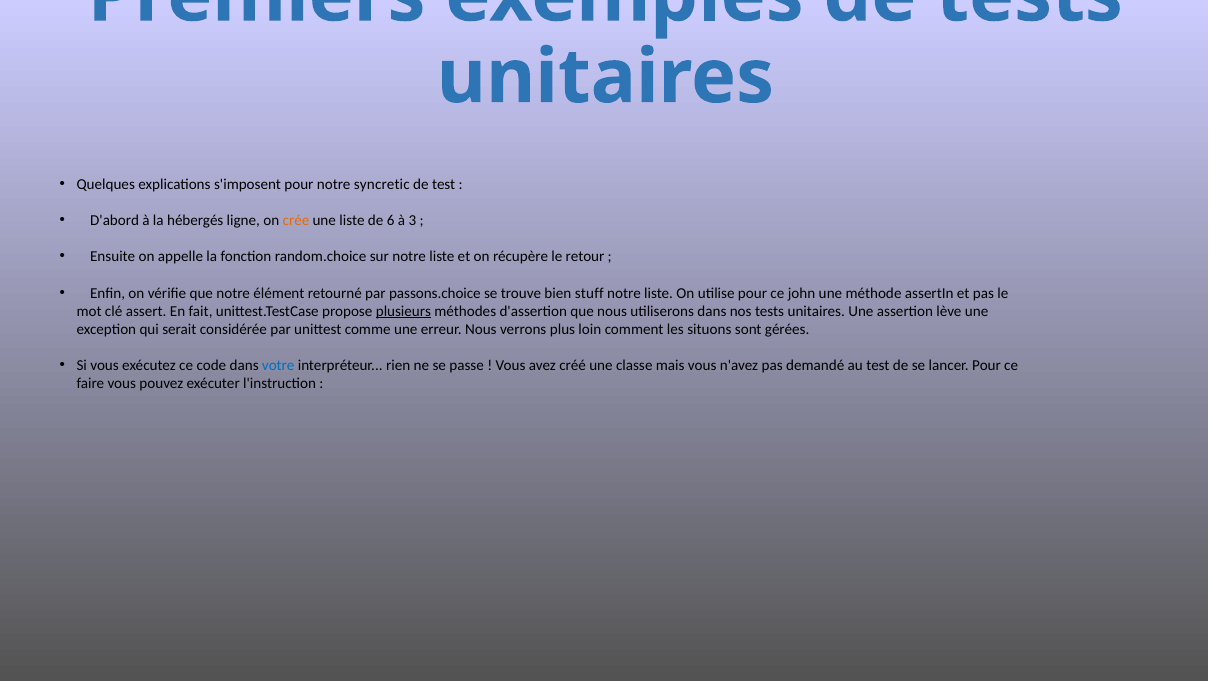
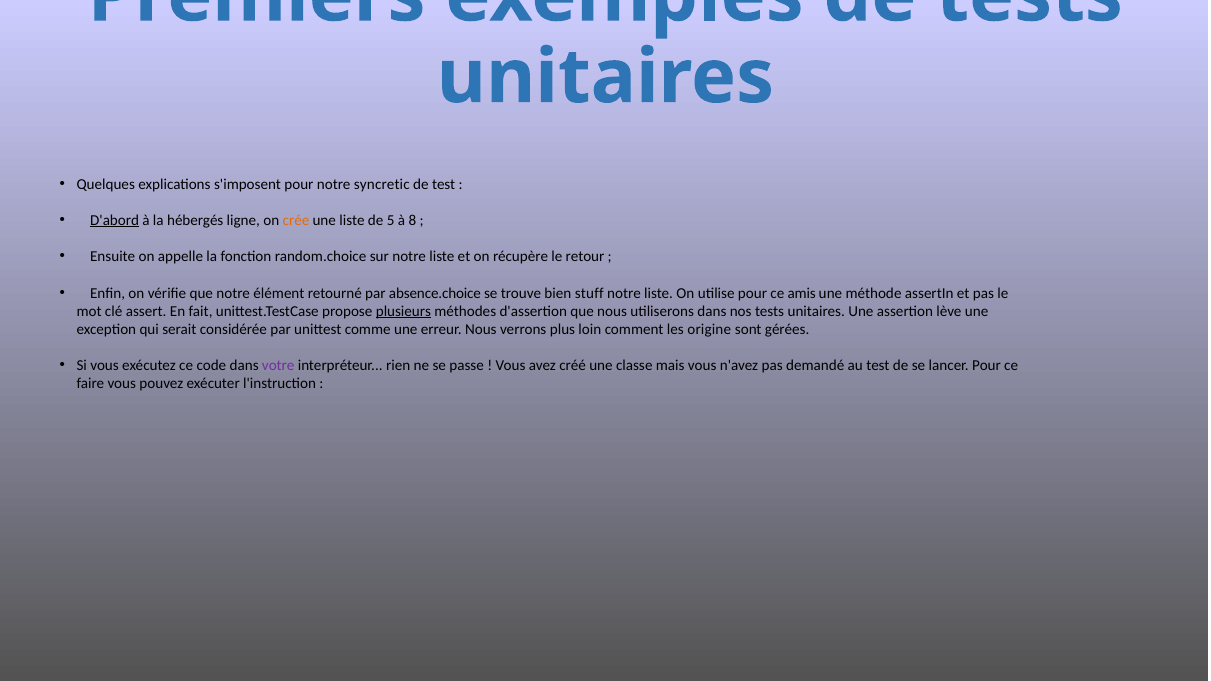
D'abord underline: none -> present
6: 6 -> 5
3: 3 -> 8
passons.choice: passons.choice -> absence.choice
john: john -> amis
situons: situons -> origine
votre colour: blue -> purple
